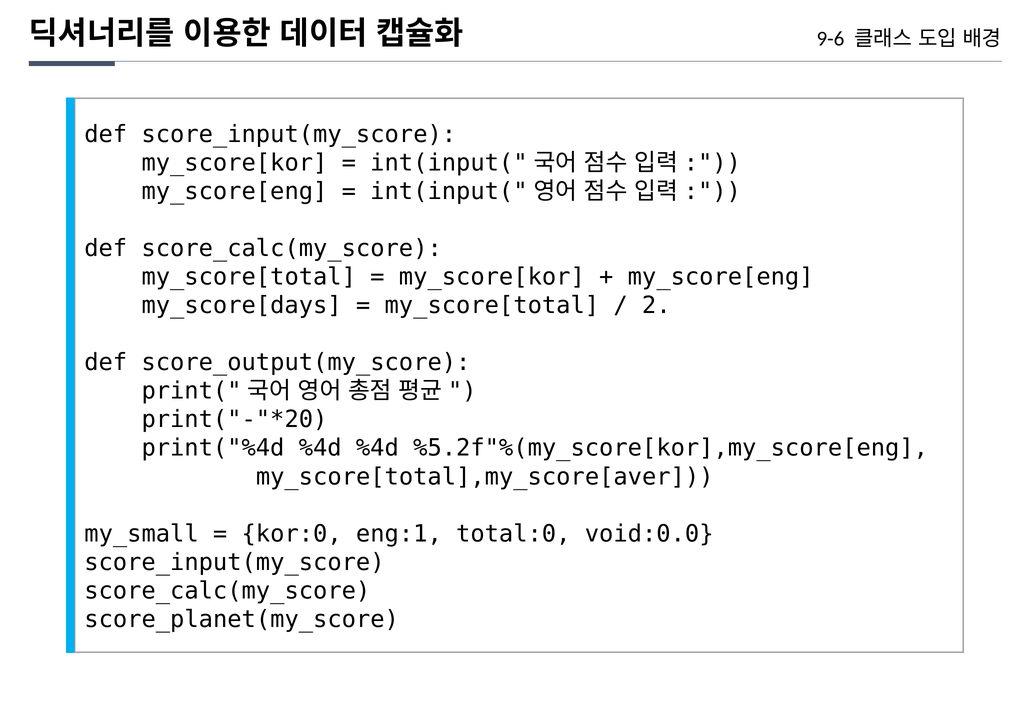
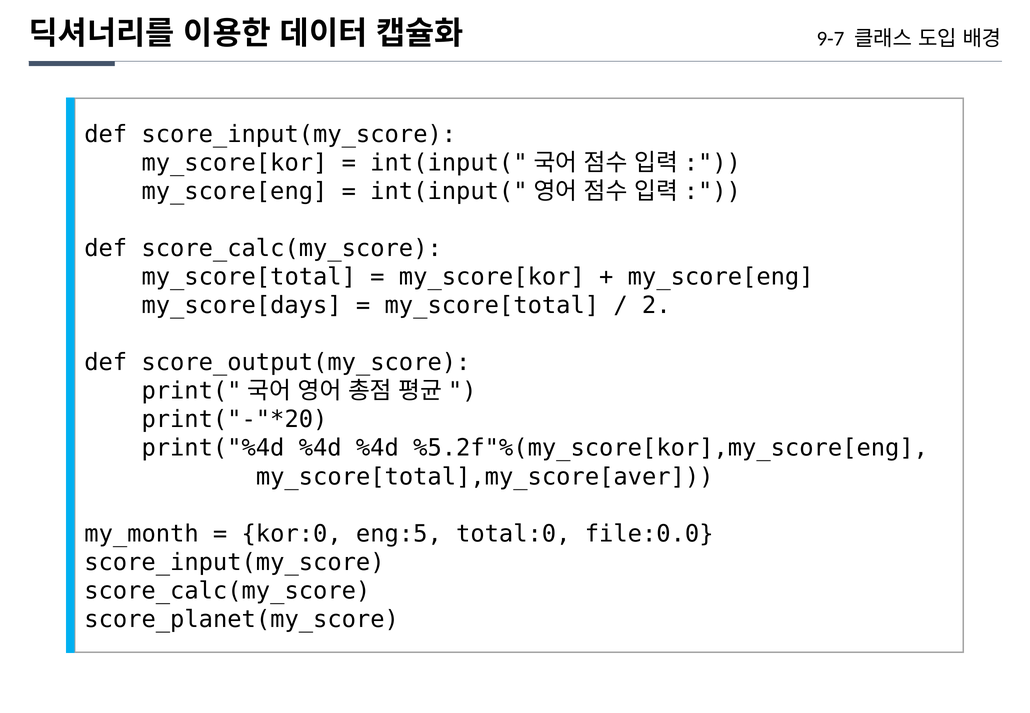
9-6: 9-6 -> 9-7
my_small: my_small -> my_month
eng:1: eng:1 -> eng:5
void:0.0: void:0.0 -> file:0.0
